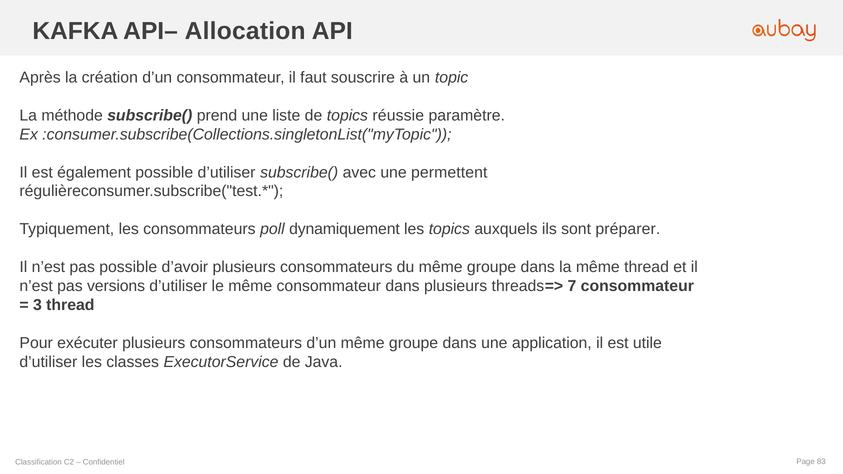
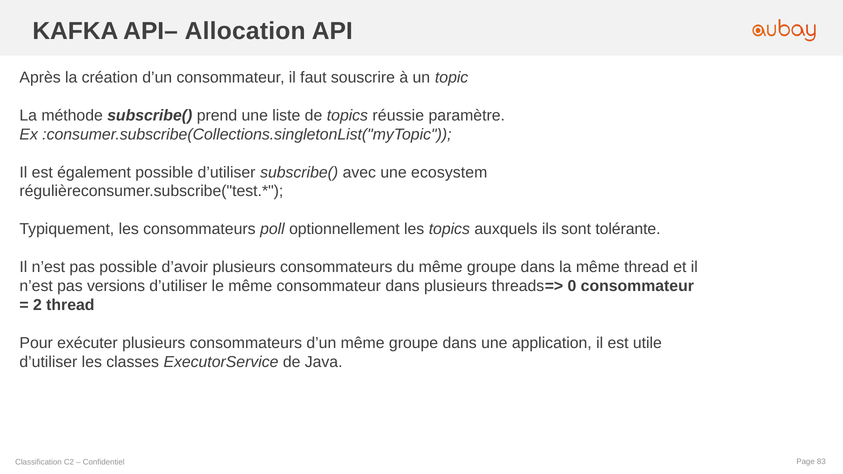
permettent: permettent -> ecosystem
dynamiquement: dynamiquement -> optionnellement
préparer: préparer -> tolérante
7: 7 -> 0
3: 3 -> 2
